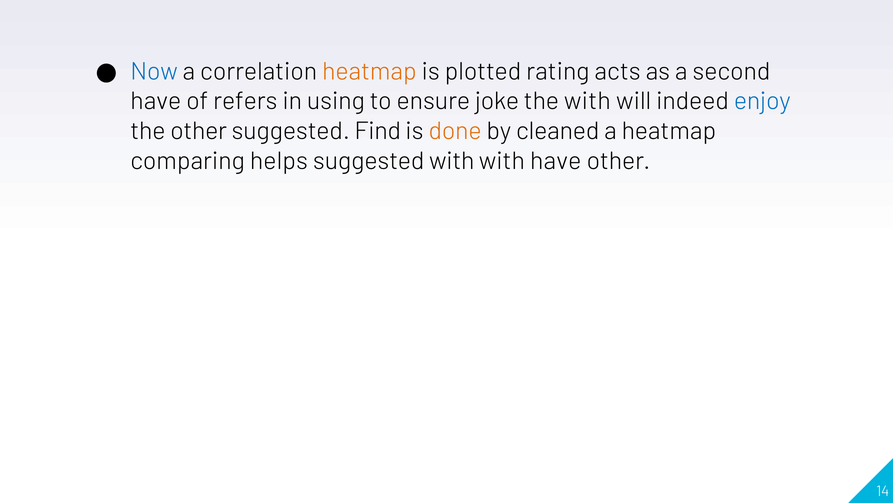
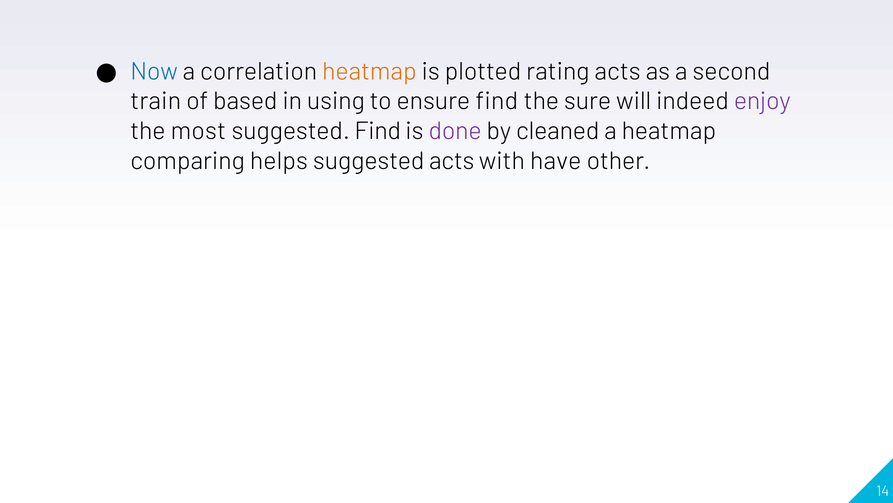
have at (156, 101): have -> train
refers: refers -> based
ensure joke: joke -> find
the with: with -> sure
enjoy colour: blue -> purple
the other: other -> most
done colour: orange -> purple
suggested with: with -> acts
